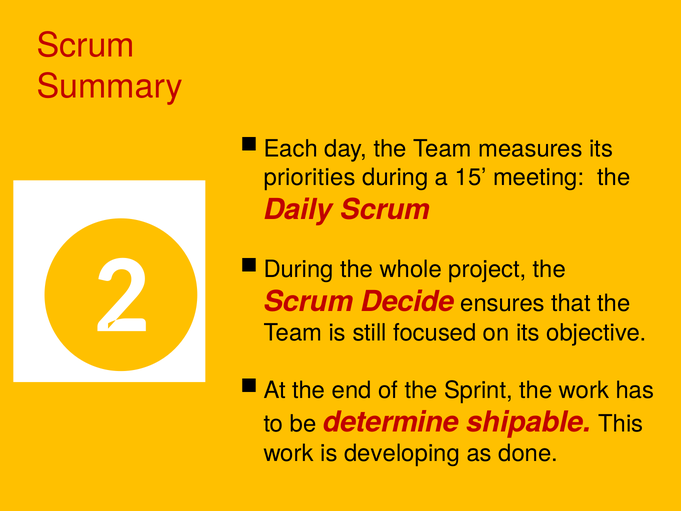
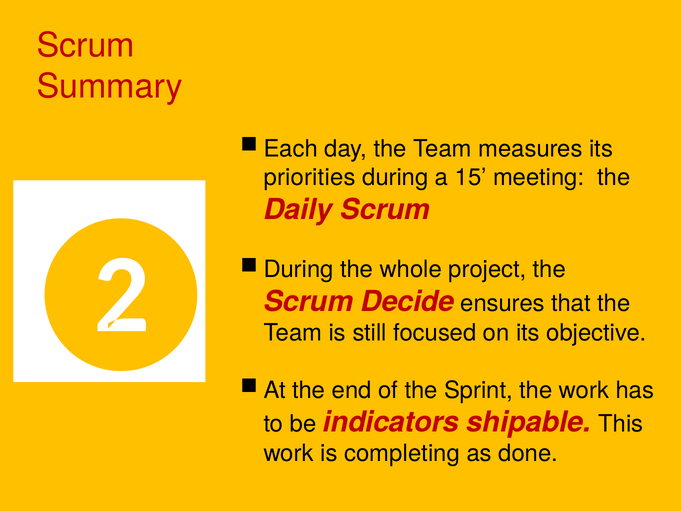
determine: determine -> indicators
developing: developing -> completing
